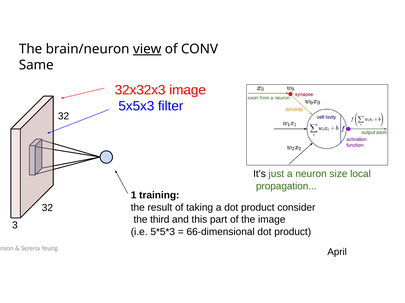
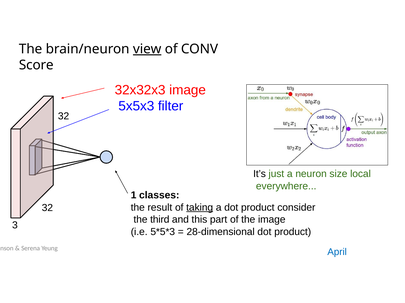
Same: Same -> Score
propagation: propagation -> everywhere
training: training -> classes
taking underline: none -> present
66-dimensional: 66-dimensional -> 28-dimensional
April at (337, 253) colour: black -> blue
